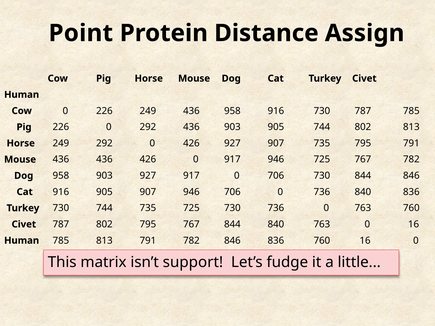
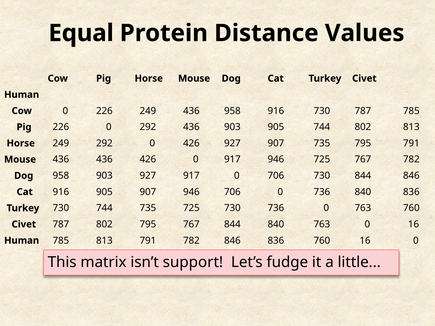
Point: Point -> Equal
Assign: Assign -> Values
